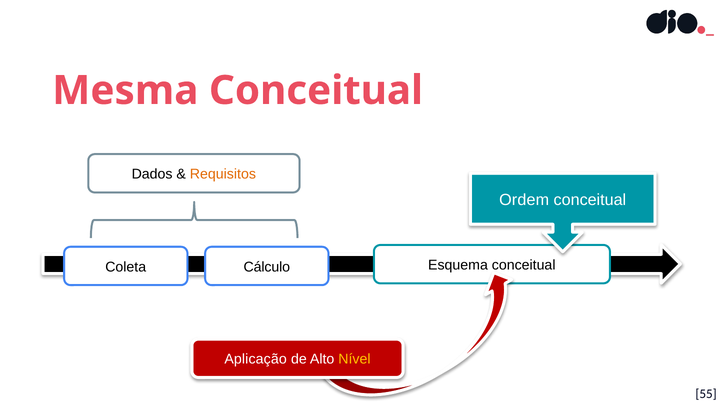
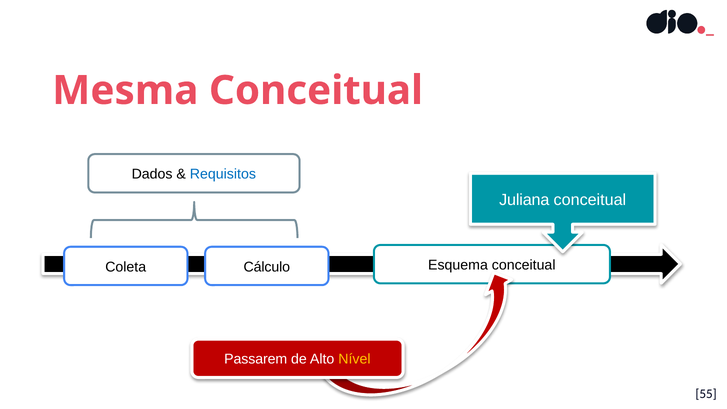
Requisitos colour: orange -> blue
Ordem: Ordem -> Juliana
Aplicação: Aplicação -> Passarem
